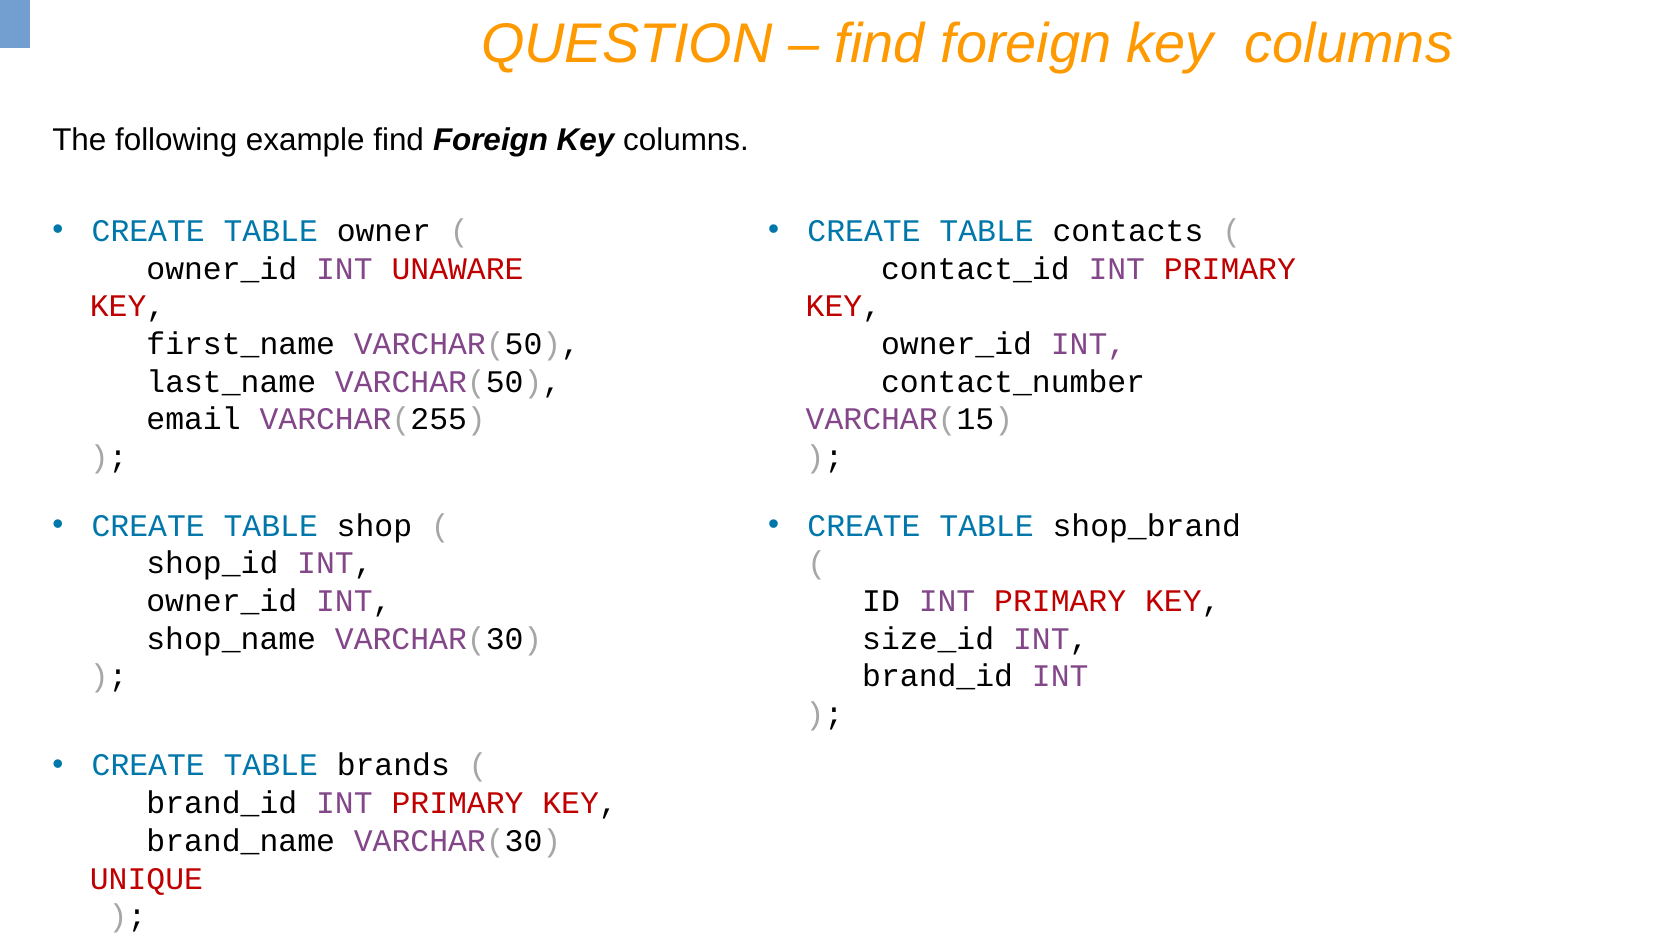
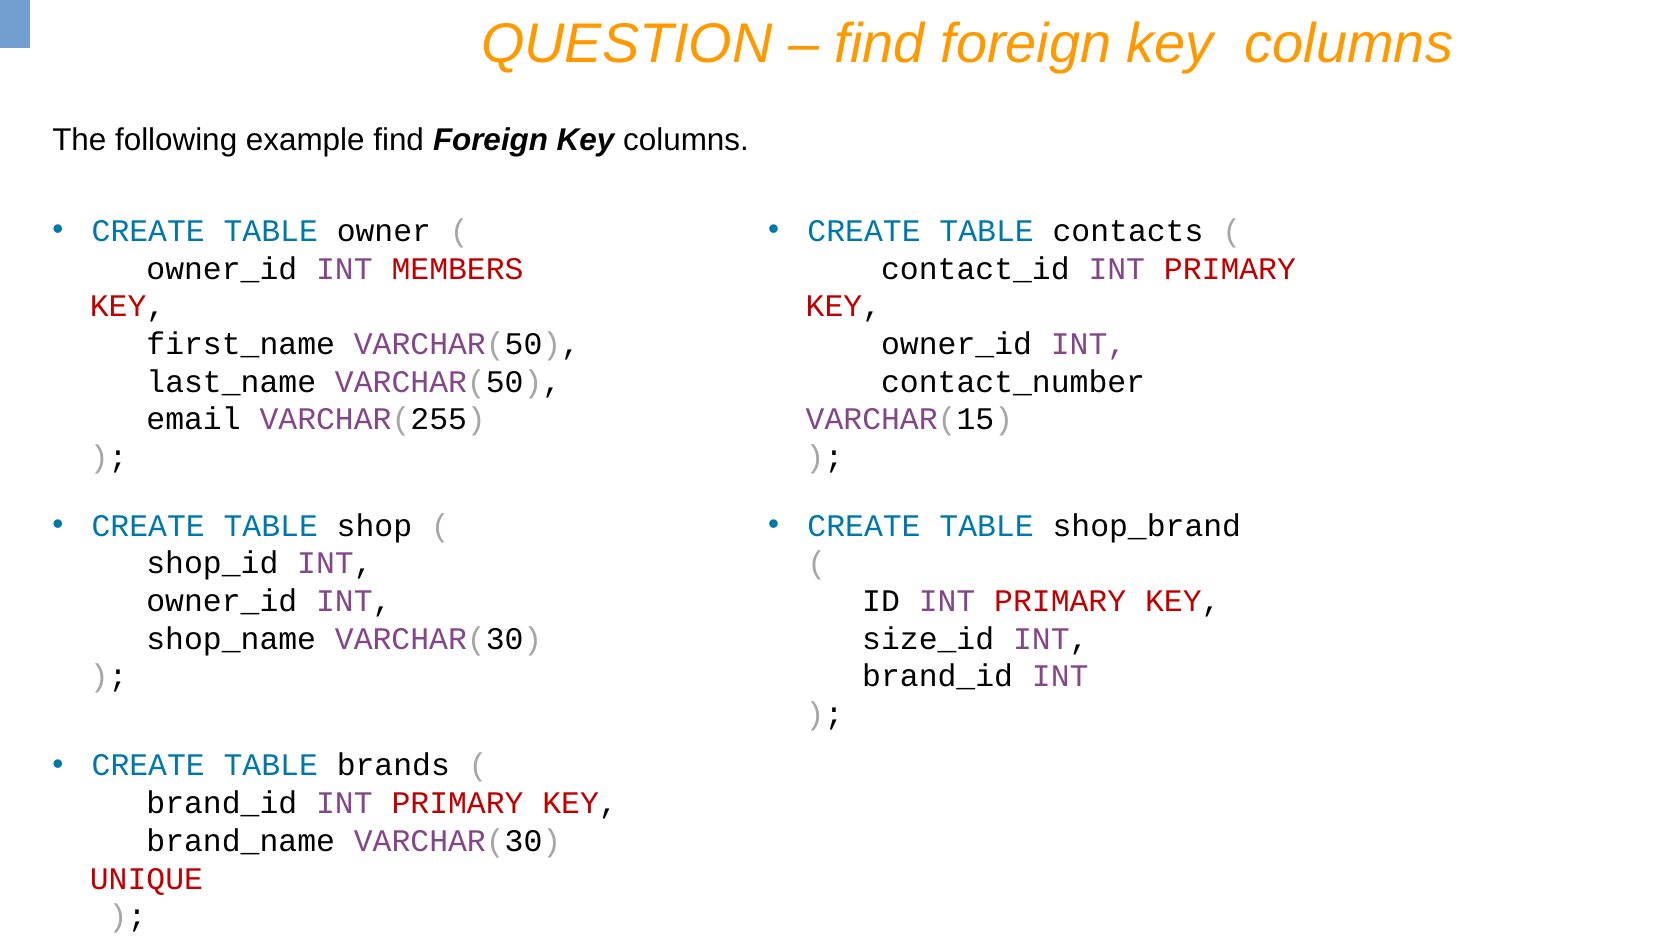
UNAWARE: UNAWARE -> MEMBERS
